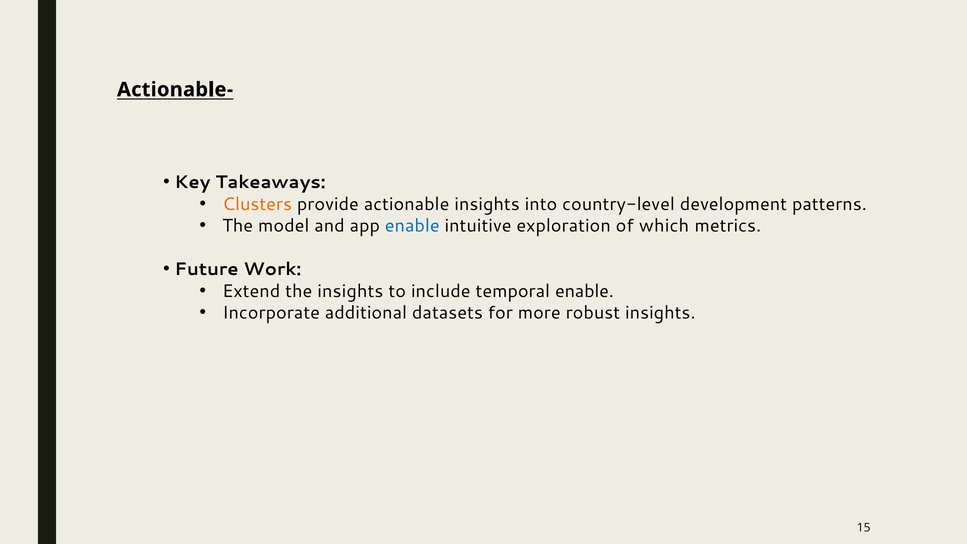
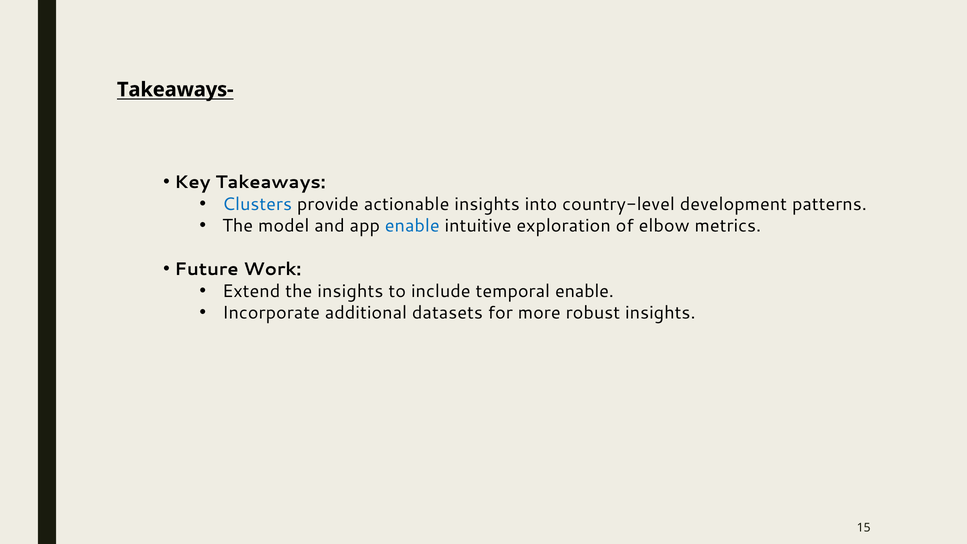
Actionable-: Actionable- -> Takeaways-
Clusters colour: orange -> blue
which: which -> elbow
